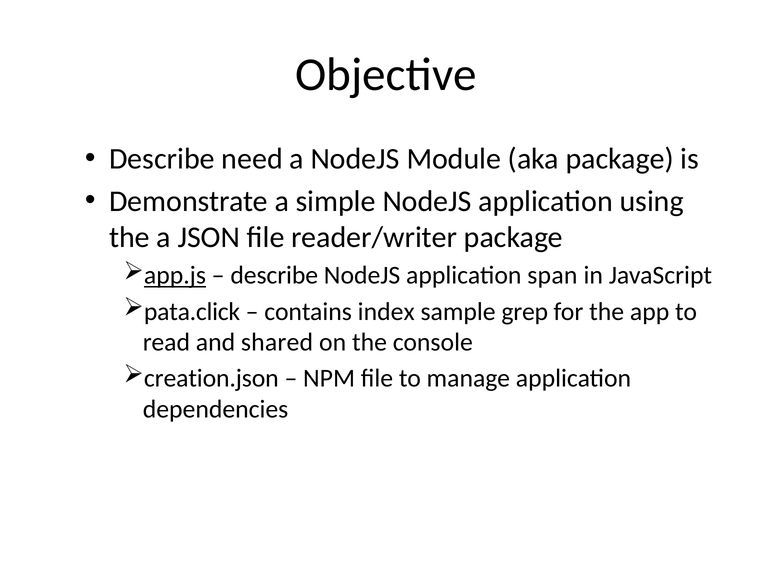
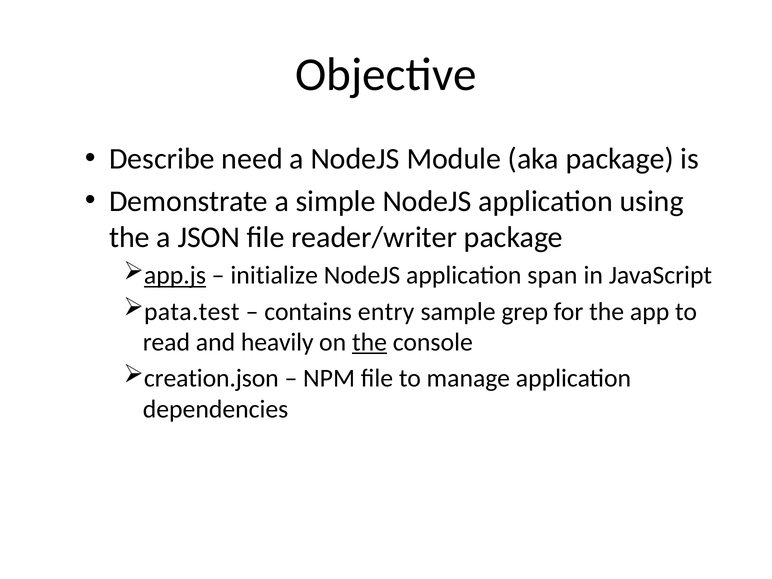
describe at (274, 276): describe -> initialize
pata.click: pata.click -> pata.test
index: index -> entry
shared: shared -> heavily
the at (369, 342) underline: none -> present
